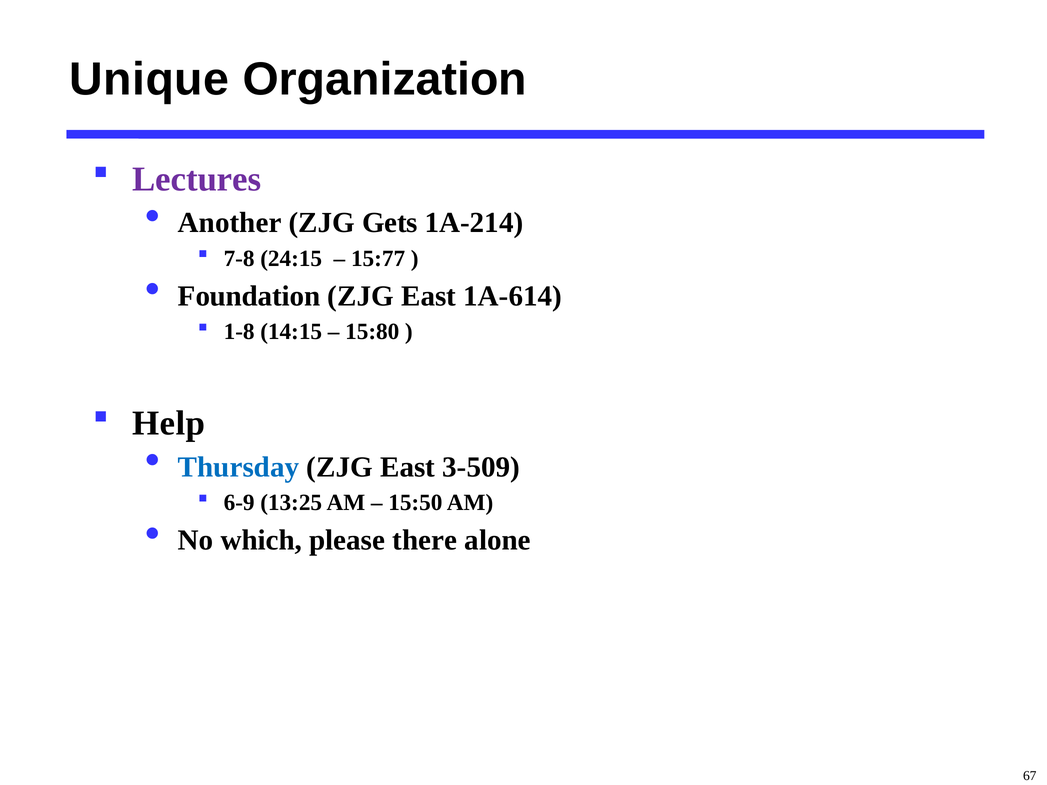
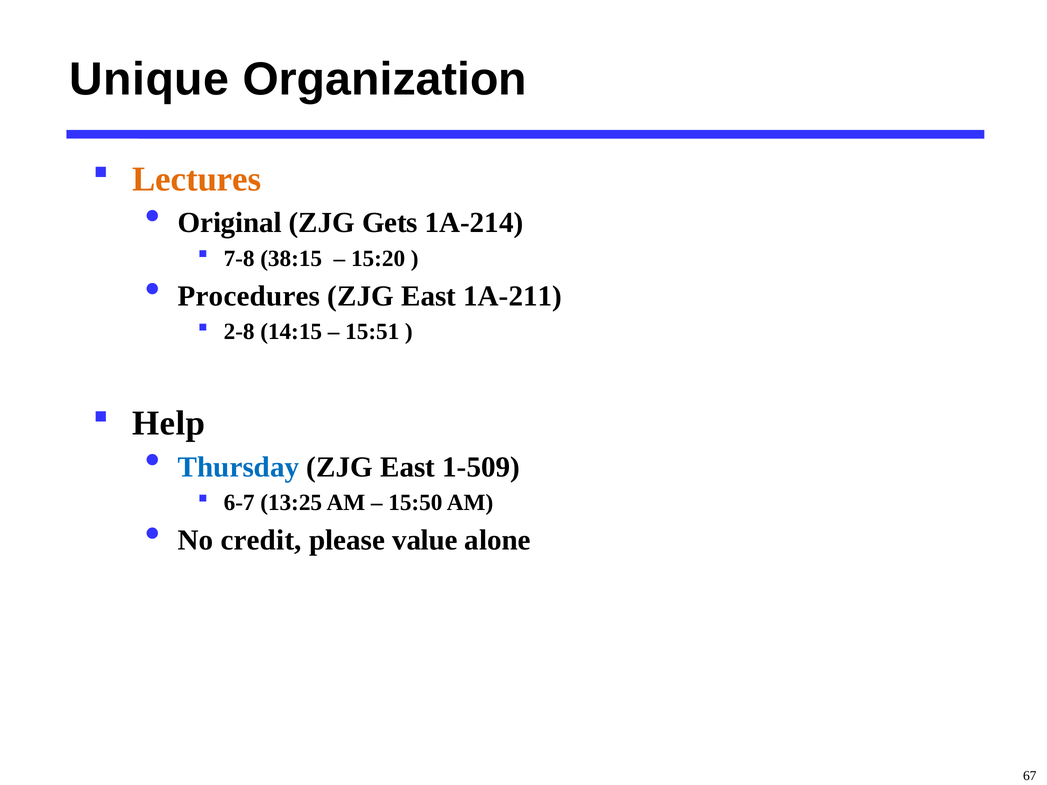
Lectures colour: purple -> orange
Another: Another -> Original
24:15: 24:15 -> 38:15
15:77: 15:77 -> 15:20
Foundation: Foundation -> Procedures
1A-614: 1A-614 -> 1A-211
1-8: 1-8 -> 2-8
15:80: 15:80 -> 15:51
3-509: 3-509 -> 1-509
6-9: 6-9 -> 6-7
which: which -> credit
there: there -> value
